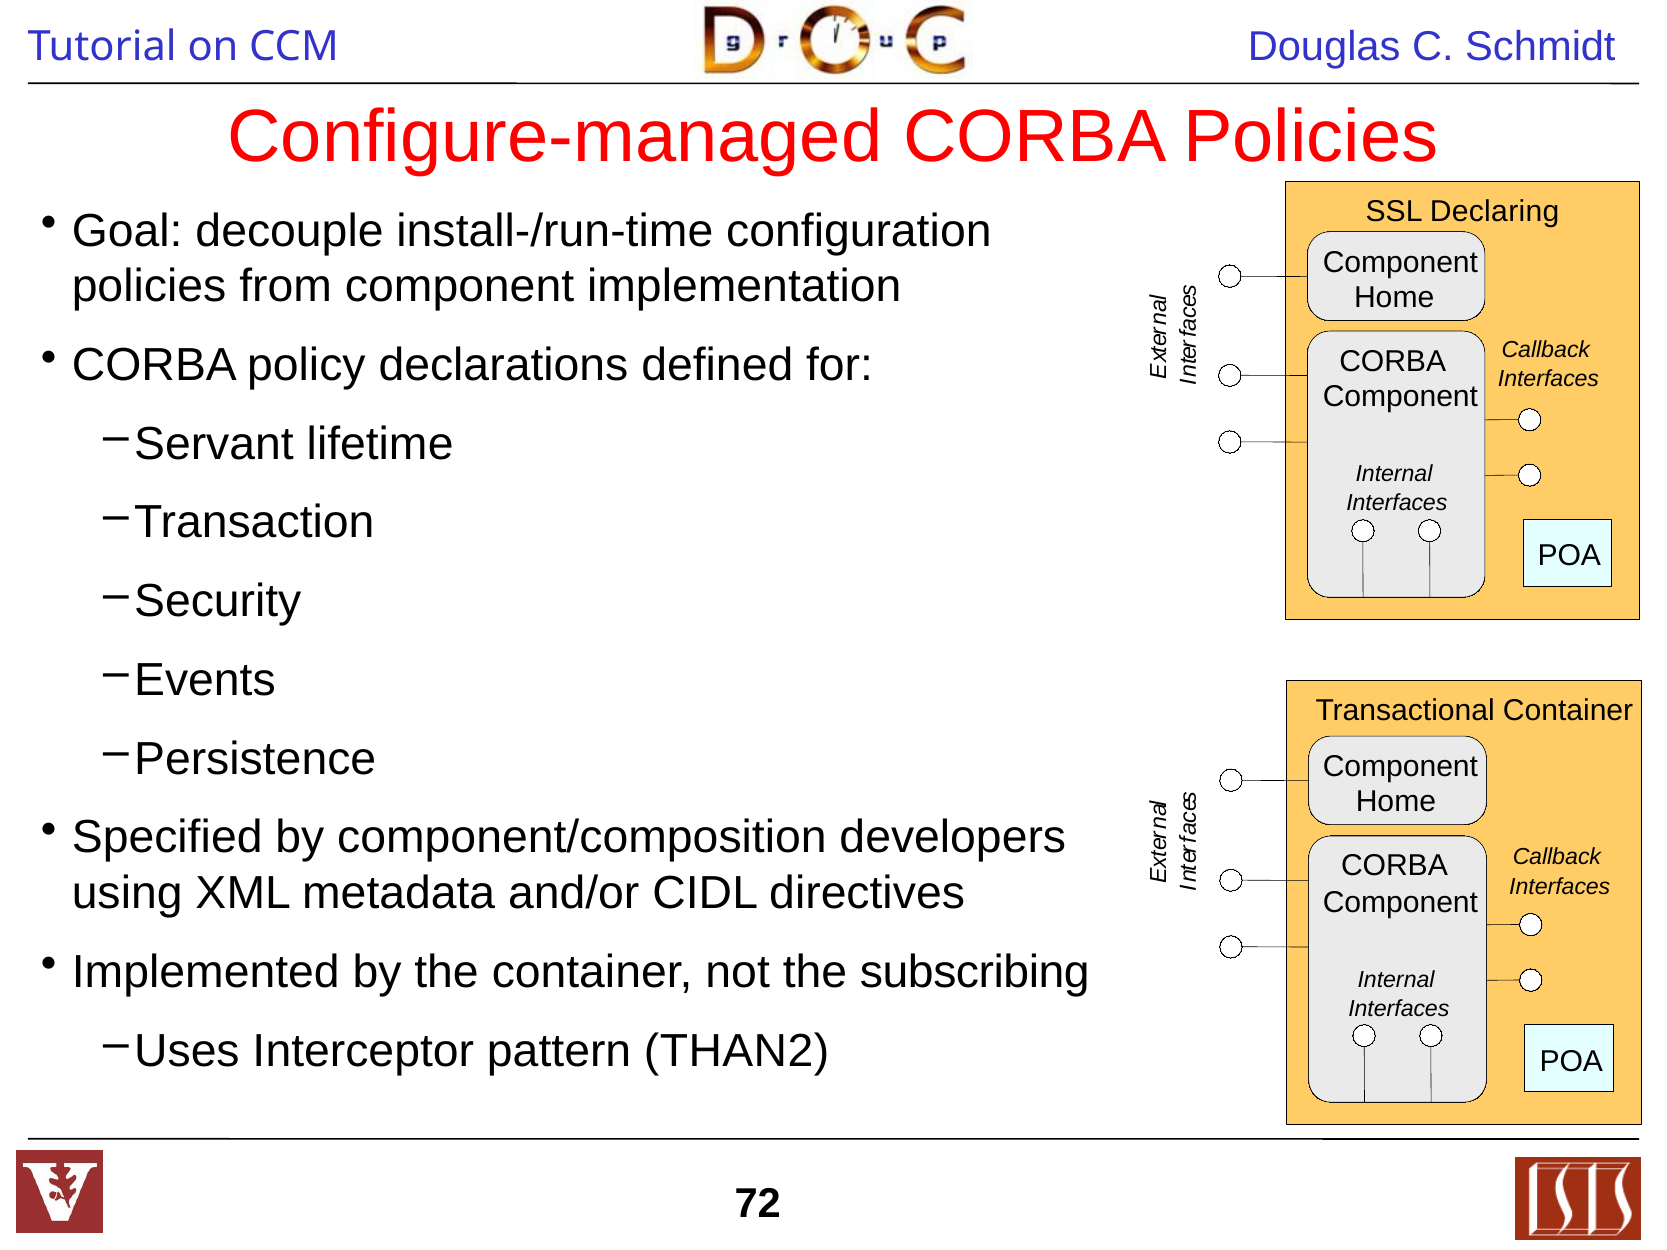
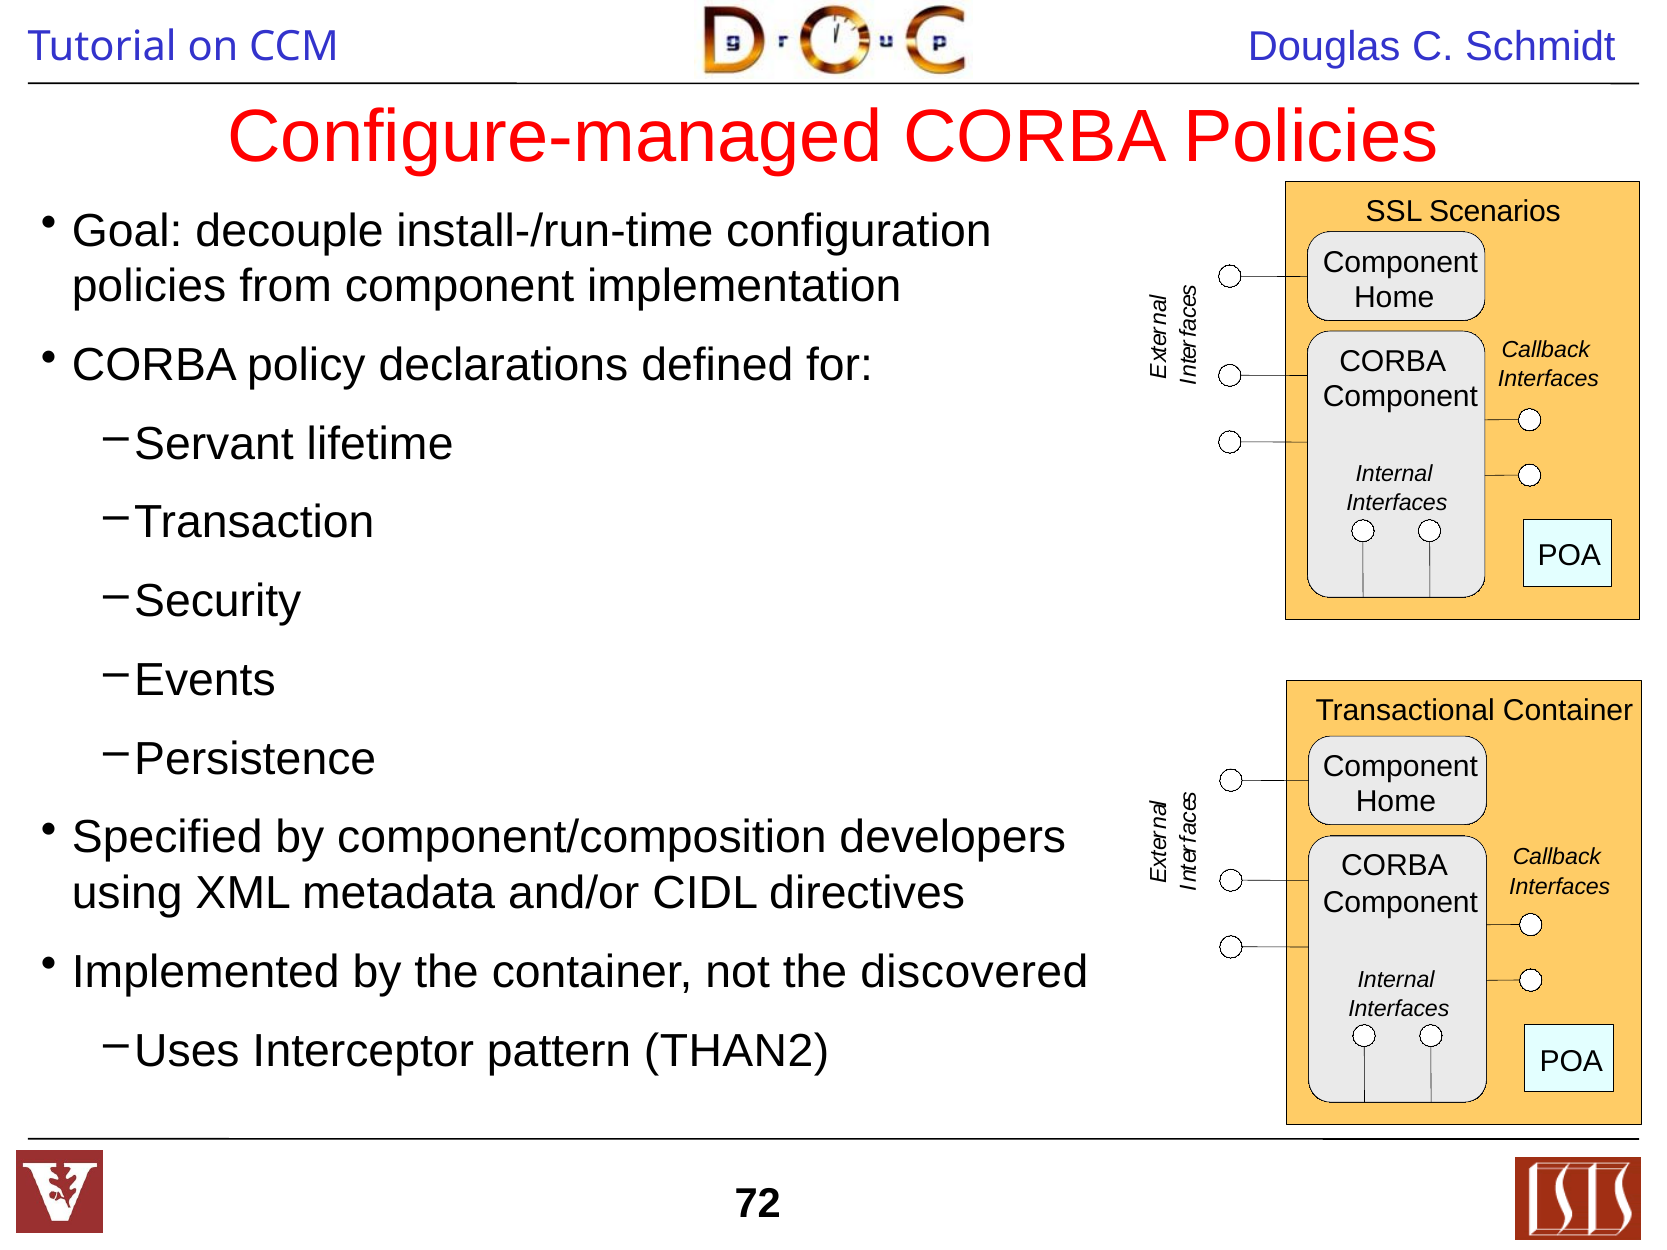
Declaring: Declaring -> Scenarios
subscribing: subscribing -> discovered
